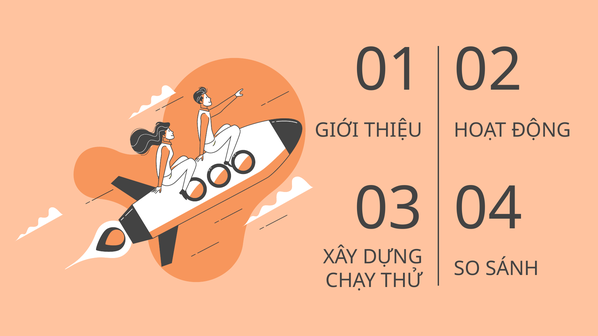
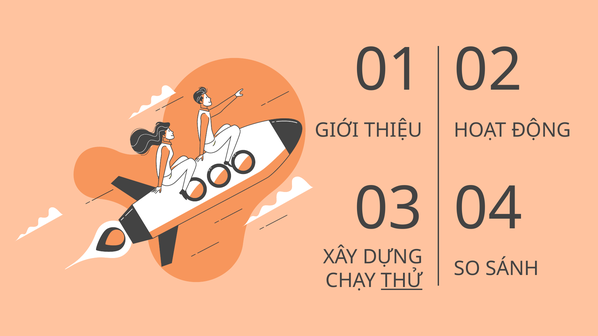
THỬ underline: none -> present
